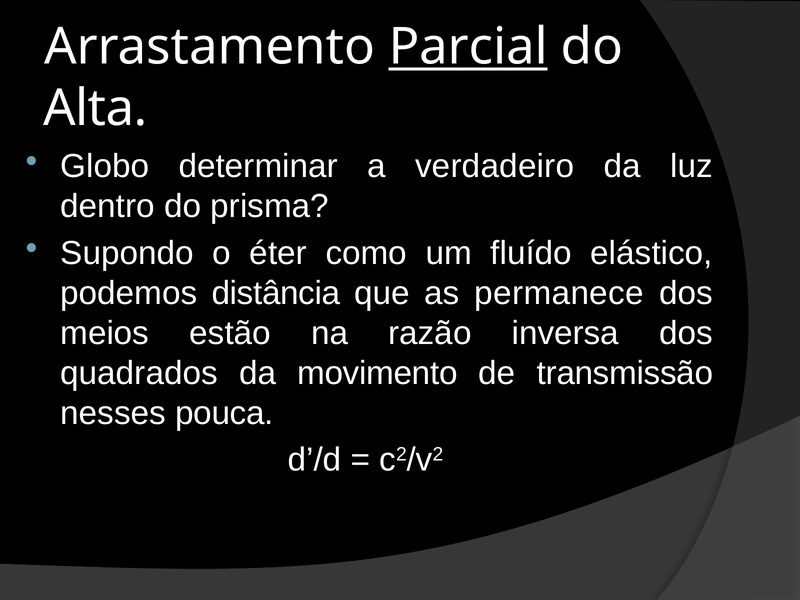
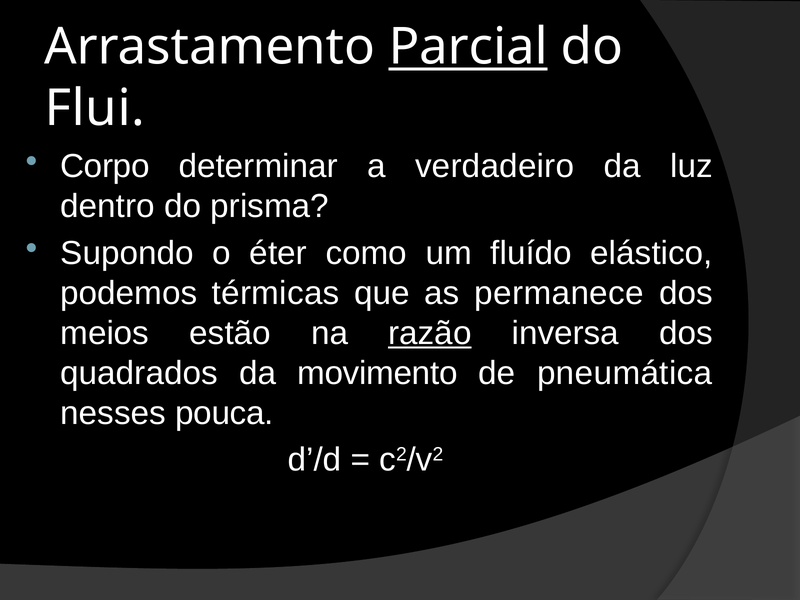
Alta: Alta -> Flui
Globo: Globo -> Corpo
distância: distância -> térmicas
razão underline: none -> present
transmissão: transmissão -> pneumática
